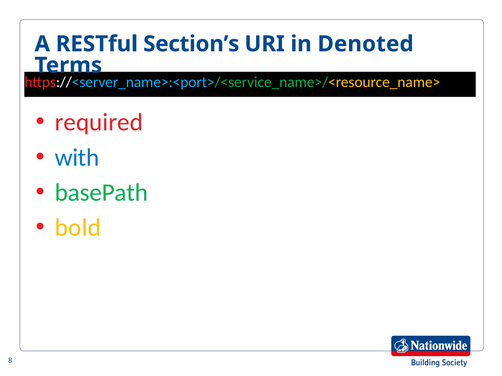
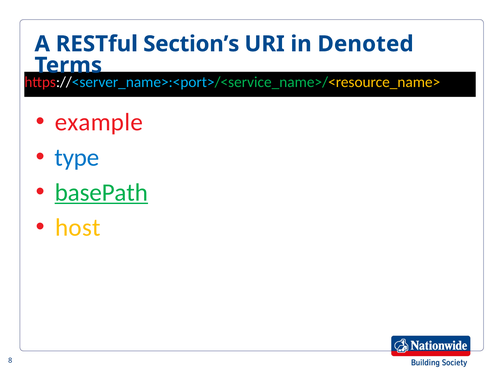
required: required -> example
with: with -> type
basePath underline: none -> present
bold: bold -> host
